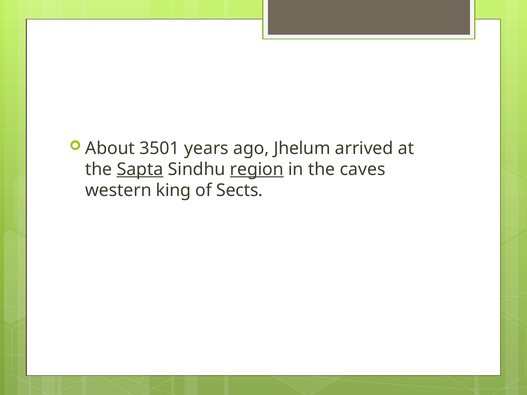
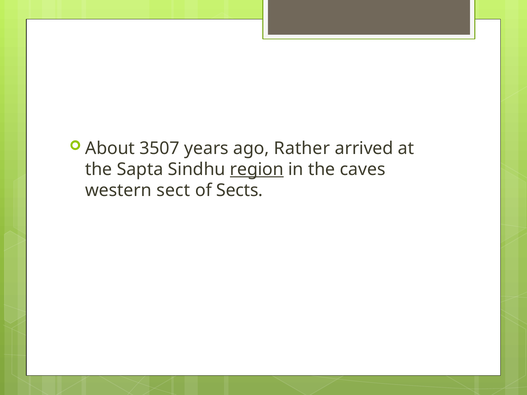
3501: 3501 -> 3507
Jhelum: Jhelum -> Rather
Sapta underline: present -> none
king: king -> sect
